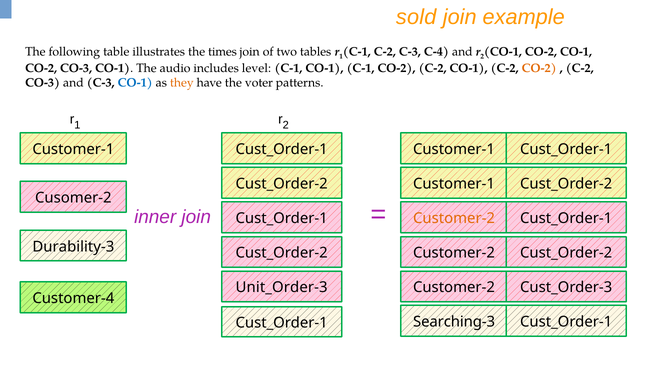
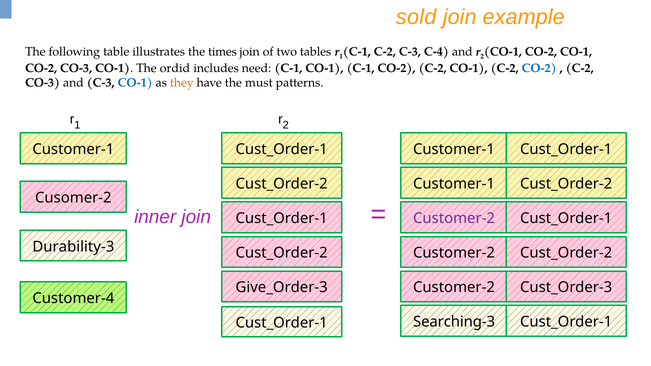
audio: audio -> ordid
level: level -> need
CO-2 at (539, 68) colour: orange -> blue
voter: voter -> must
Customer-2 at (454, 218) colour: orange -> purple
Unit_Order-3: Unit_Order-3 -> Give_Order-3
